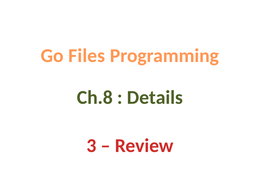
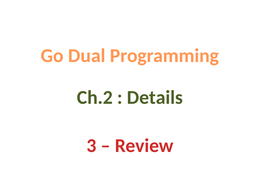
Files: Files -> Dual
Ch.8: Ch.8 -> Ch.2
